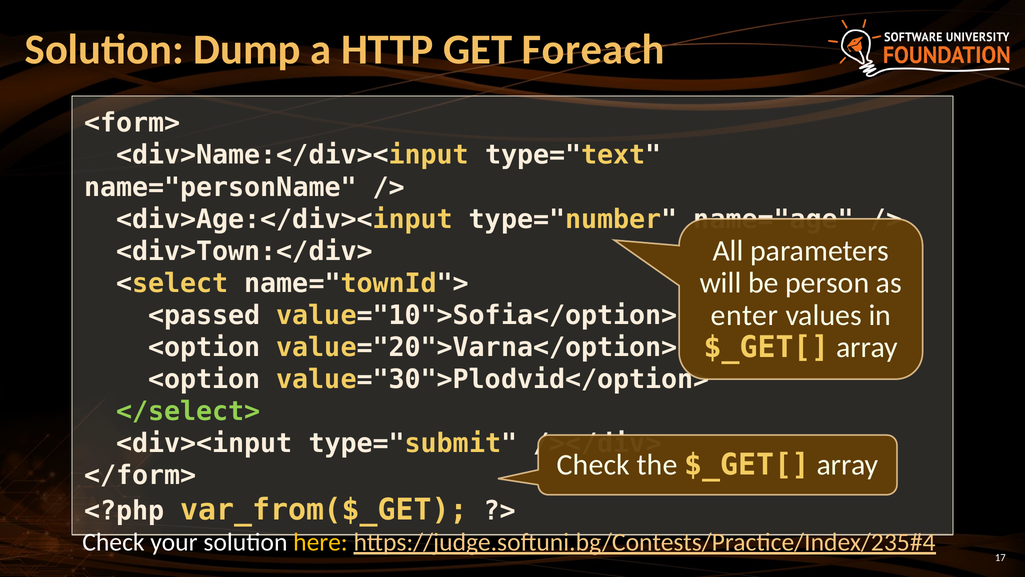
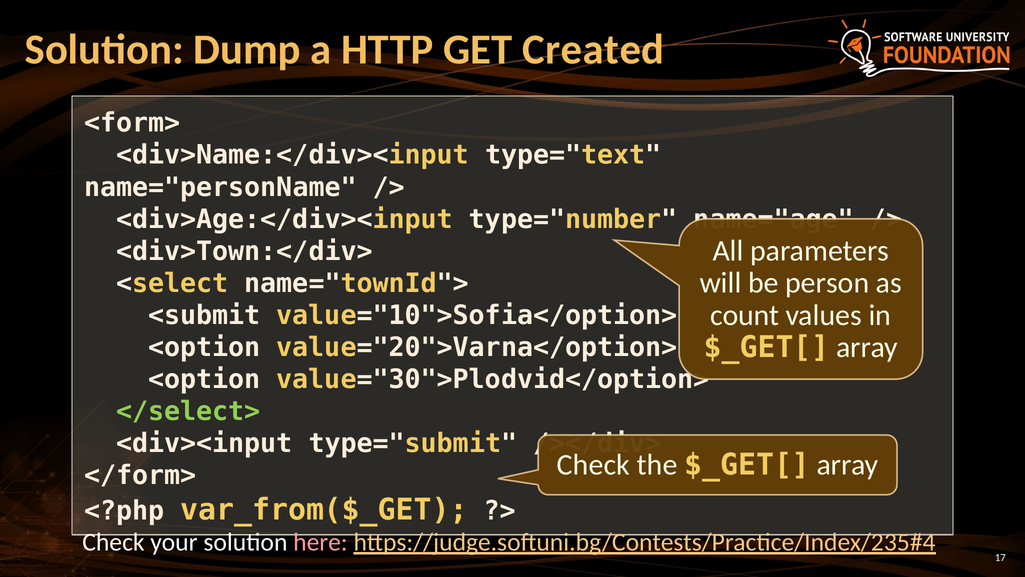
Foreach: Foreach -> Created
enter: enter -> count
<passed: <passed -> <submit
here colour: yellow -> pink
